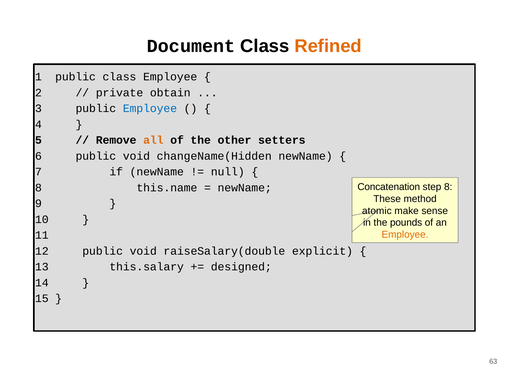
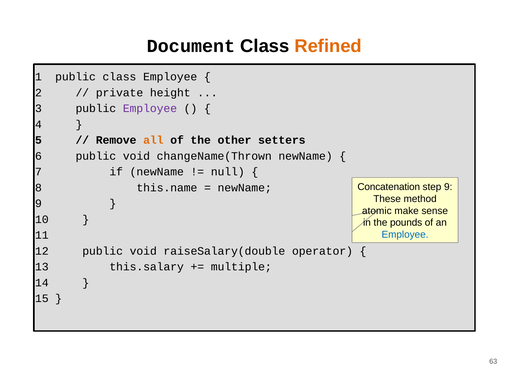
obtain: obtain -> height
Employee at (150, 108) colour: blue -> purple
changeName(Hidden: changeName(Hidden -> changeName(Thrown
step 8: 8 -> 9
Employee at (405, 234) colour: orange -> blue
explicit: explicit -> operator
designed: designed -> multiple
